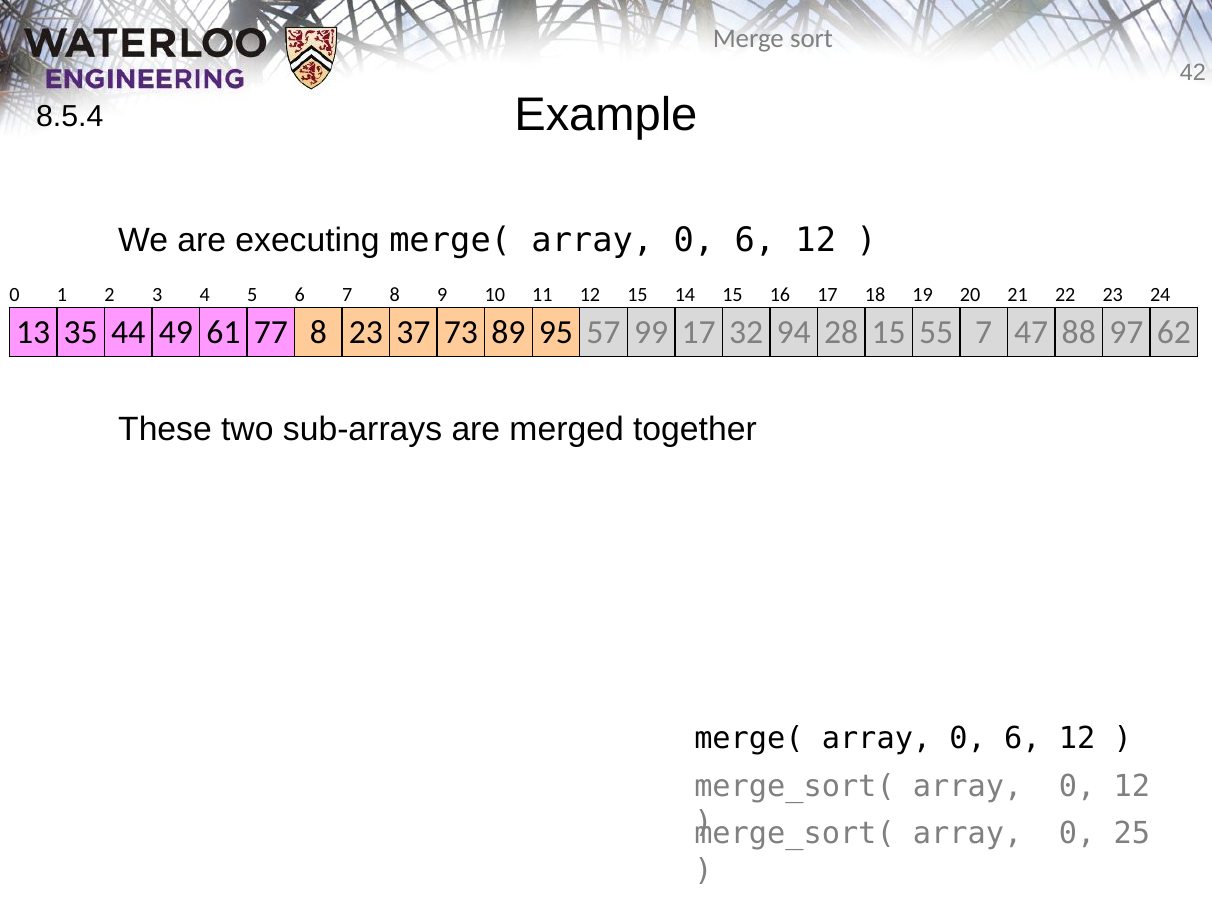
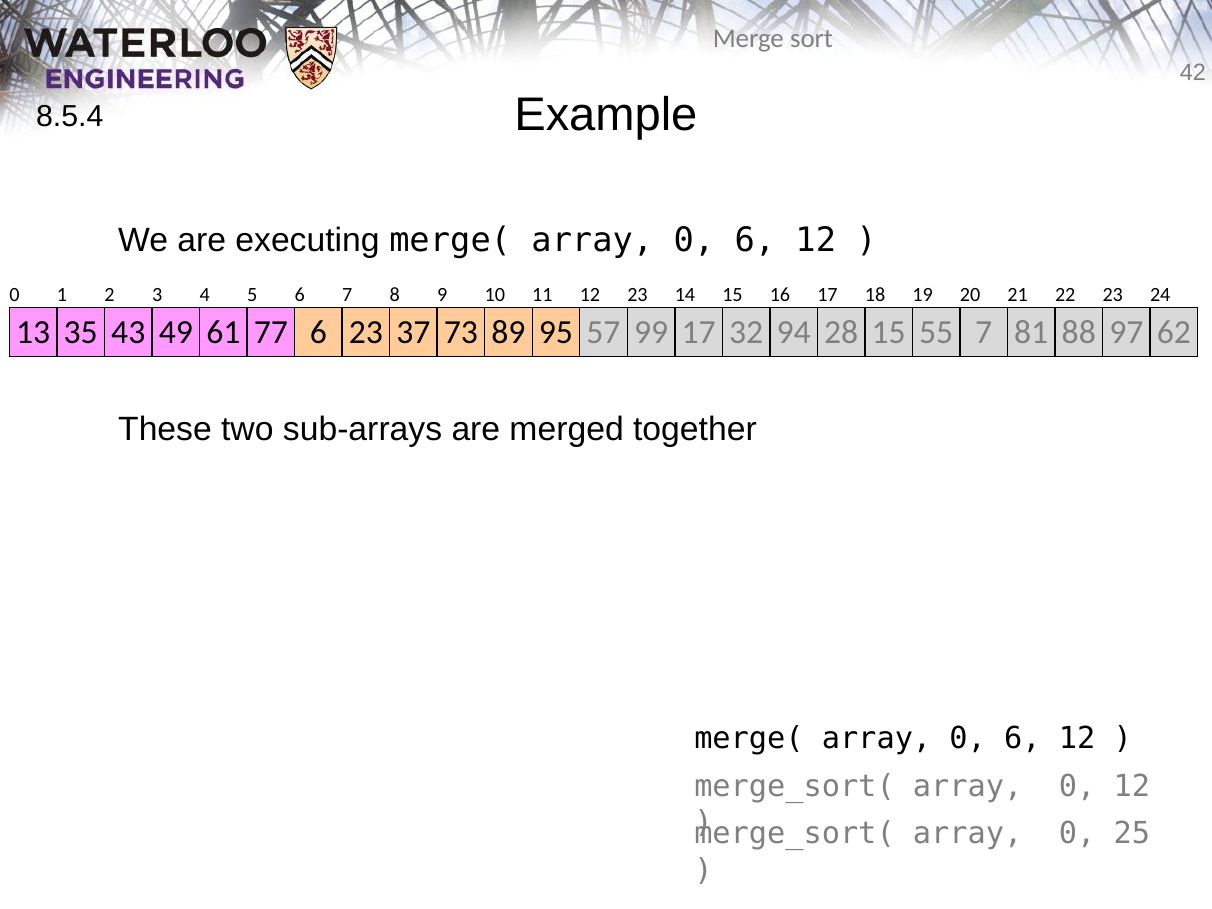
12 15: 15 -> 23
44: 44 -> 43
77 8: 8 -> 6
47: 47 -> 81
